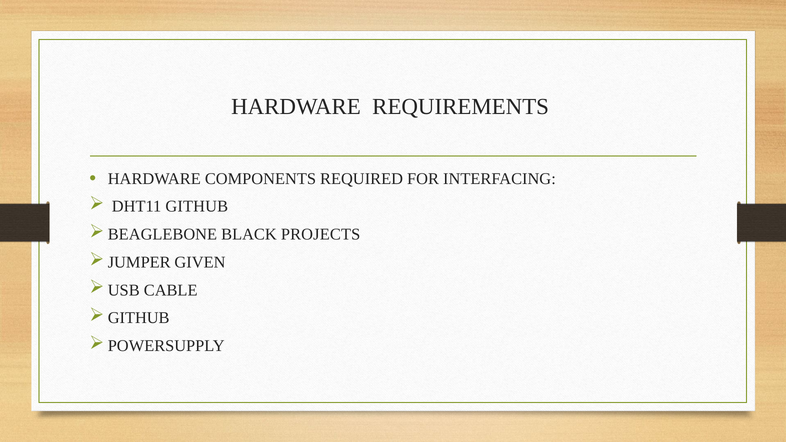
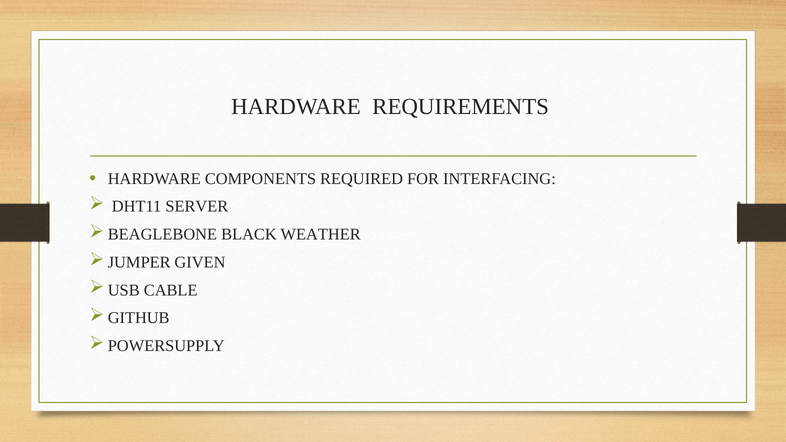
DHT11 GITHUB: GITHUB -> SERVER
PROJECTS: PROJECTS -> WEATHER
